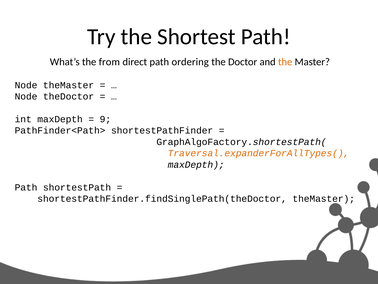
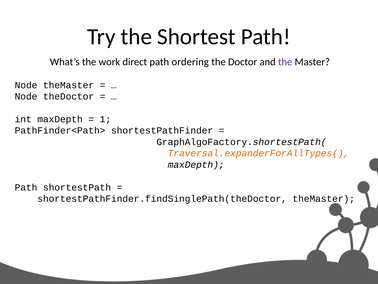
from: from -> work
the at (285, 62) colour: orange -> purple
9: 9 -> 1
